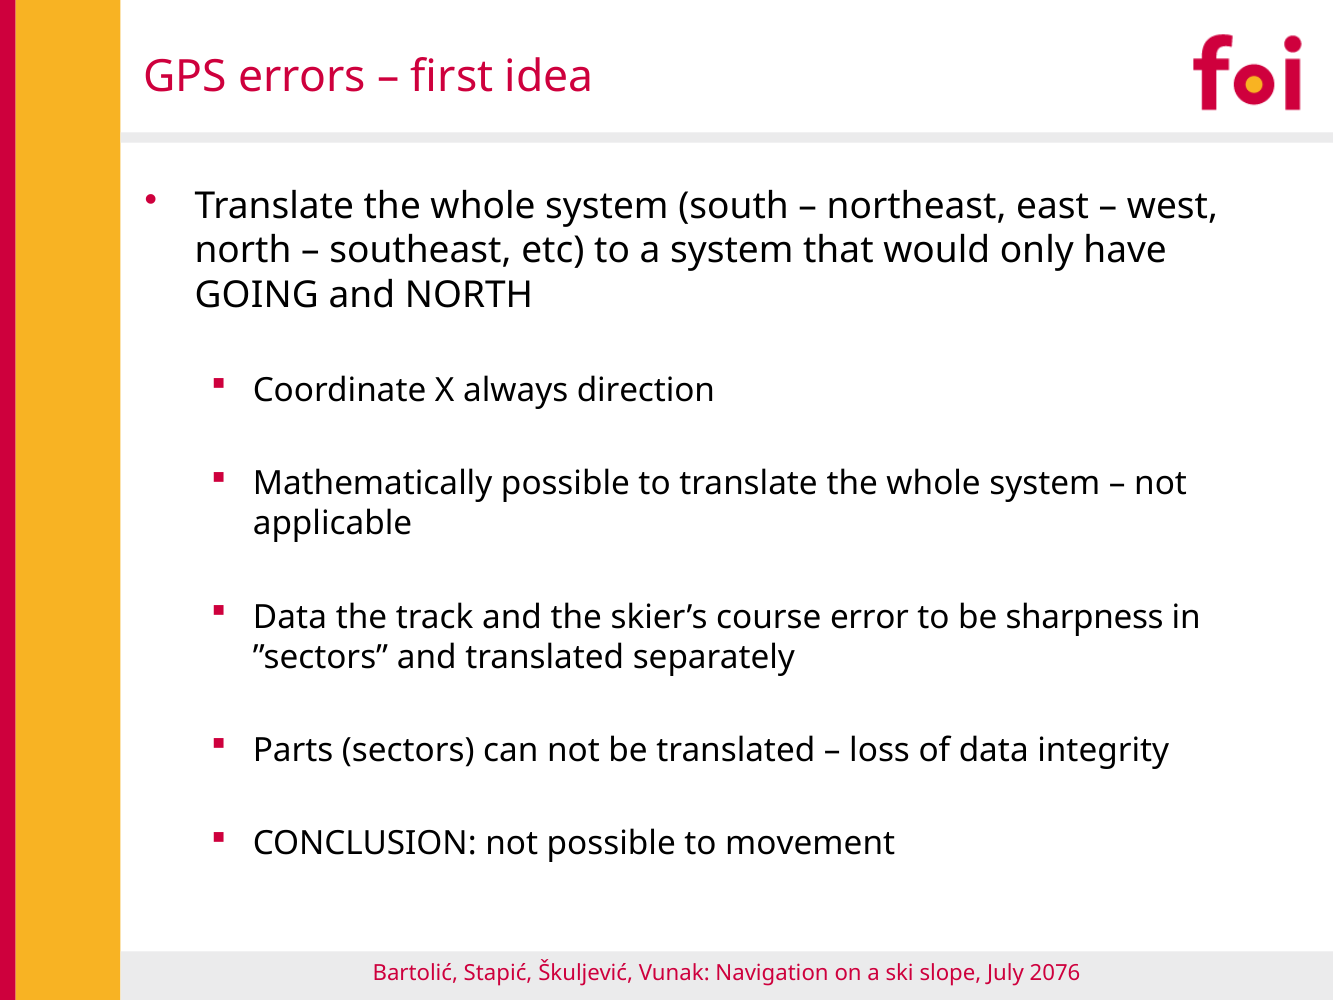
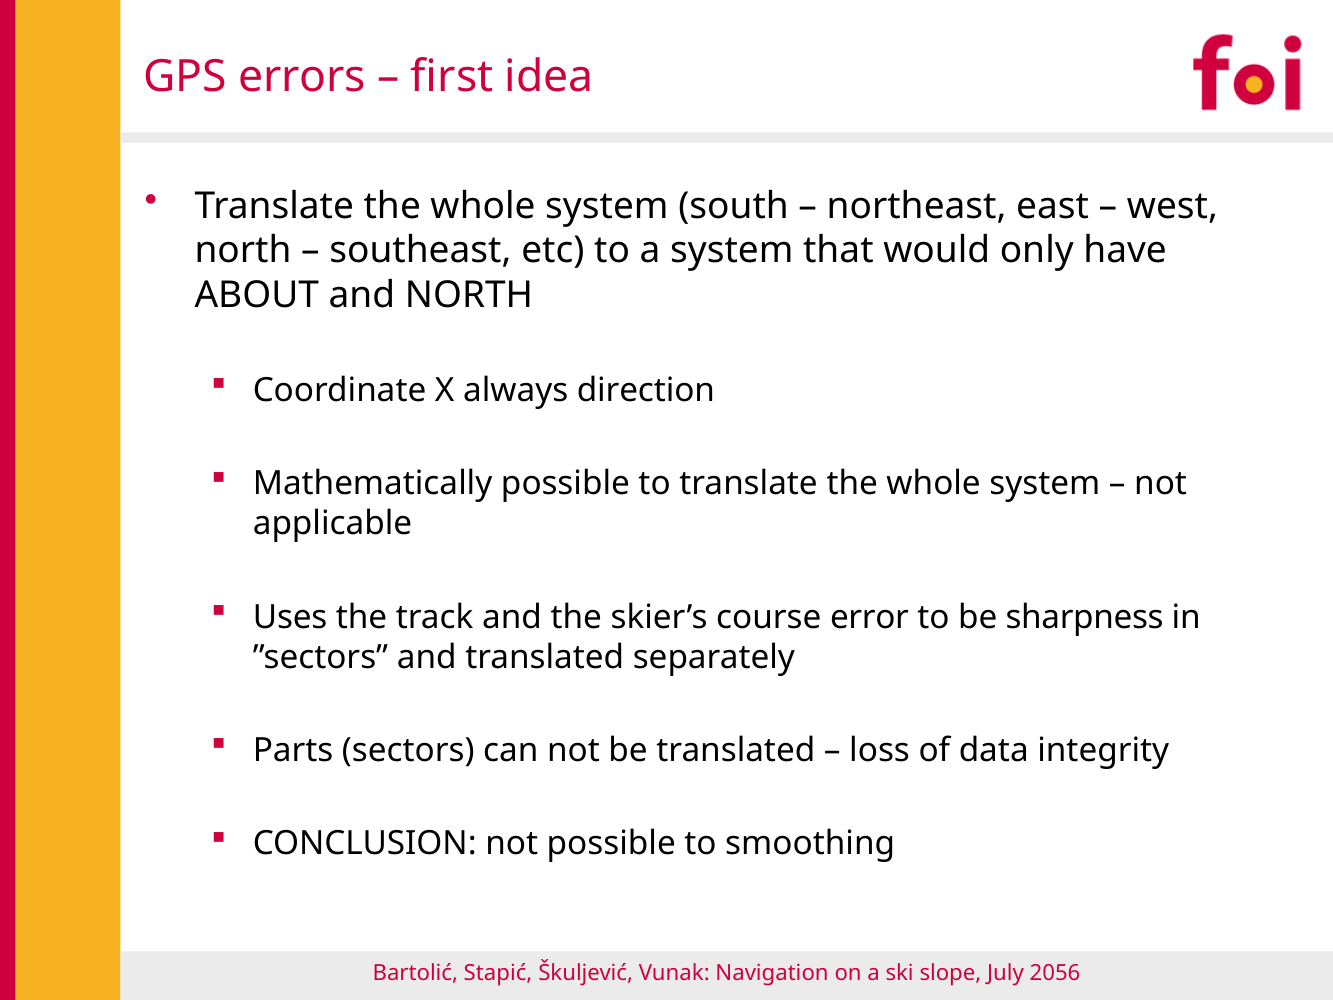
GOING: GOING -> ABOUT
Data at (290, 617): Data -> Uses
movement: movement -> smoothing
2076: 2076 -> 2056
